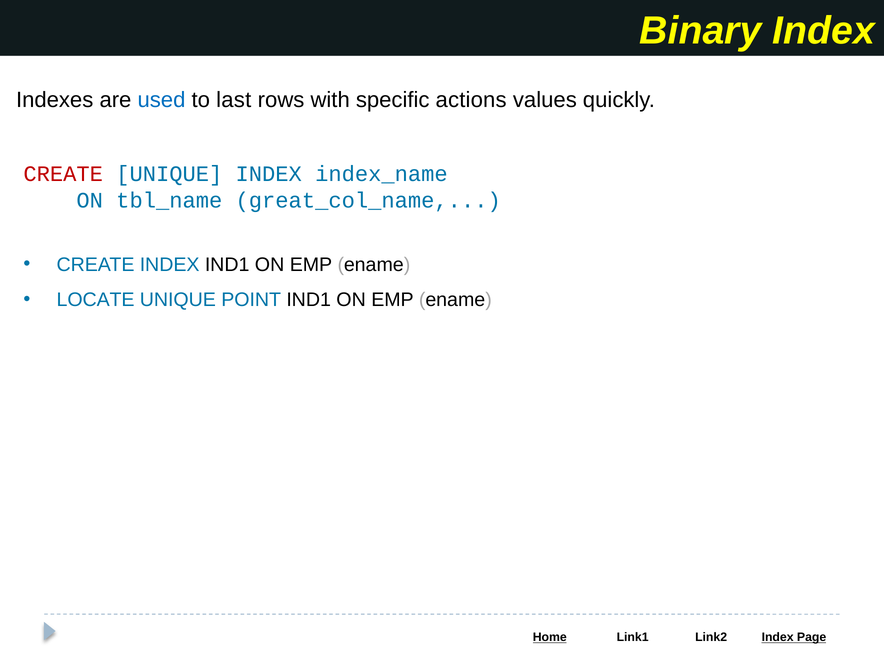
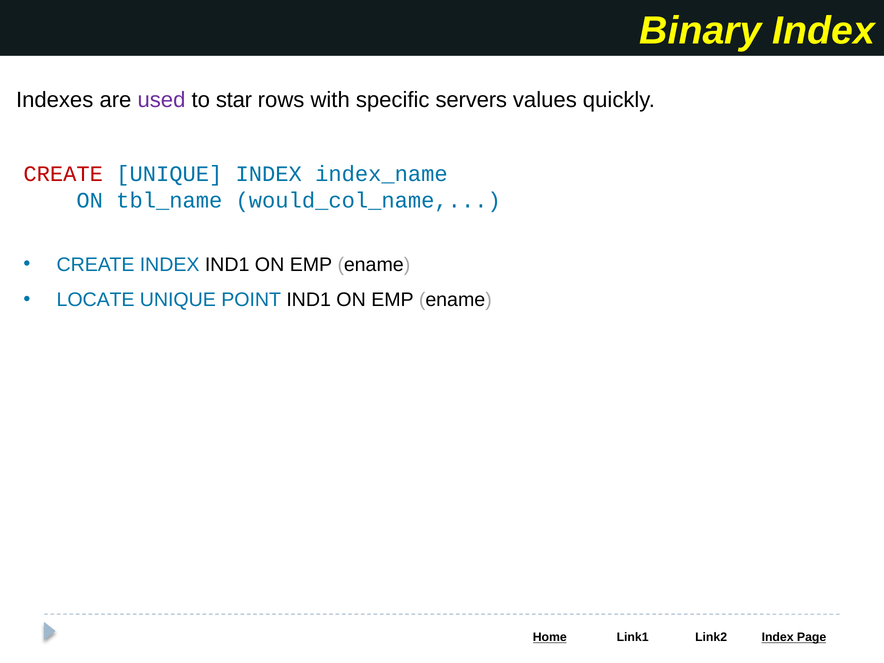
used colour: blue -> purple
last: last -> star
actions: actions -> servers
great_col_name: great_col_name -> would_col_name
